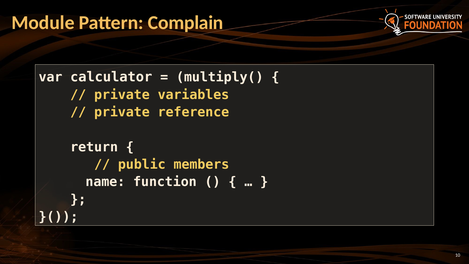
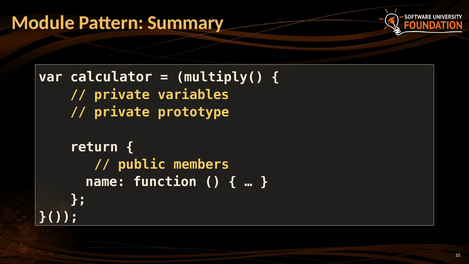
Complain: Complain -> Summary
reference: reference -> prototype
